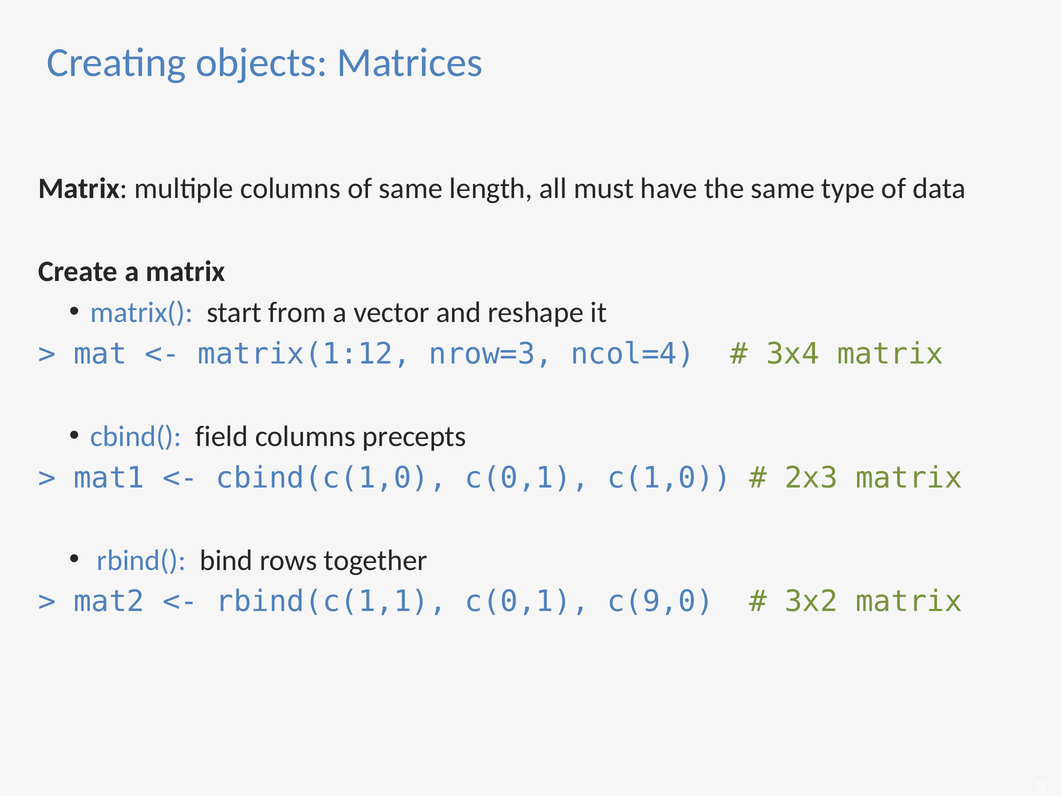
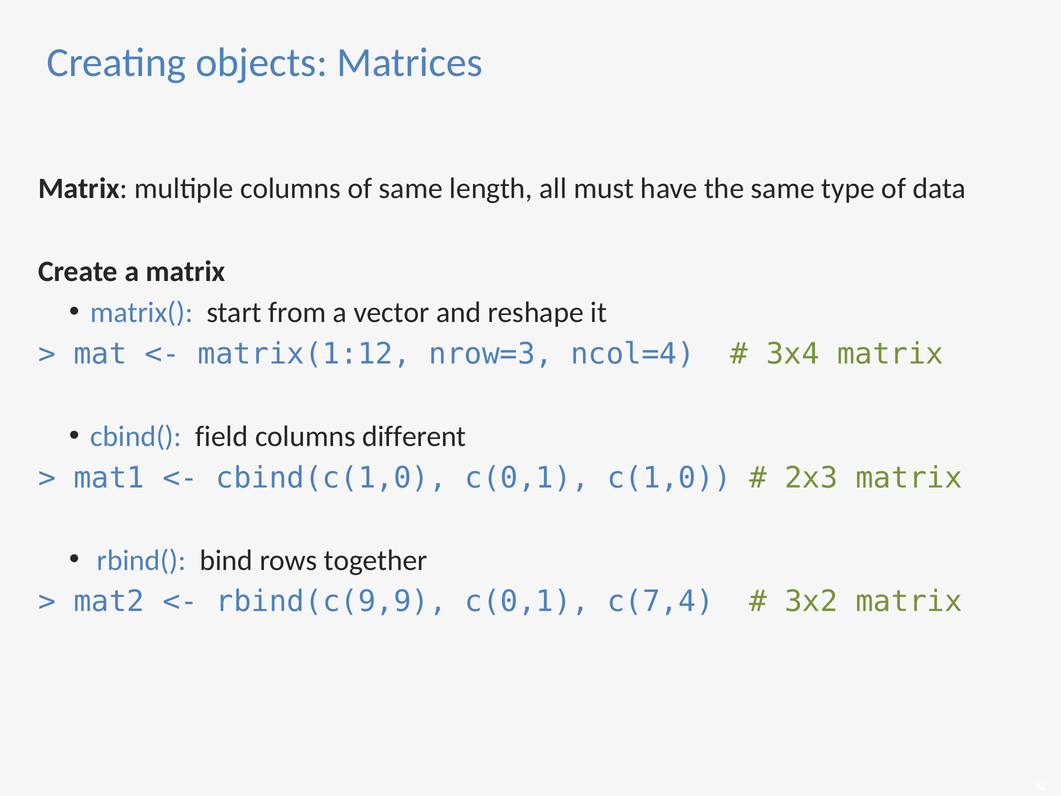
precepts: precepts -> different
rbind(c(1,1: rbind(c(1,1 -> rbind(c(9,9
c(9,0: c(9,0 -> c(7,4
